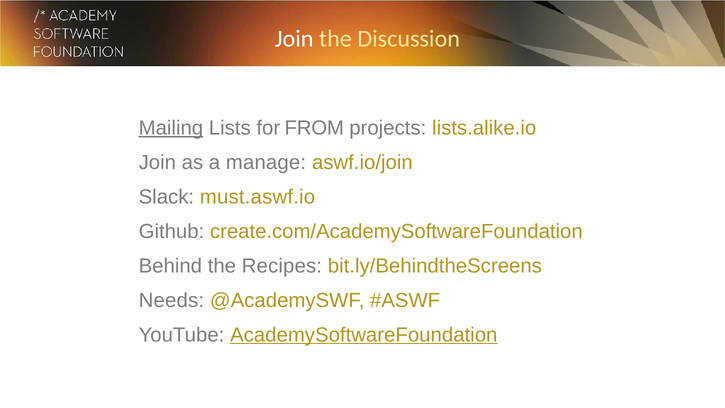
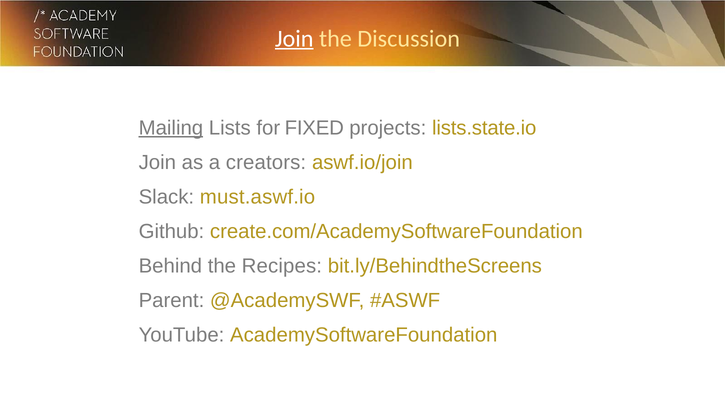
Join at (294, 39) underline: none -> present
FROM: FROM -> FIXED
lists.alike.io: lists.alike.io -> lists.state.io
manage: manage -> creators
Needs: Needs -> Parent
AcademySoftwareFoundation underline: present -> none
